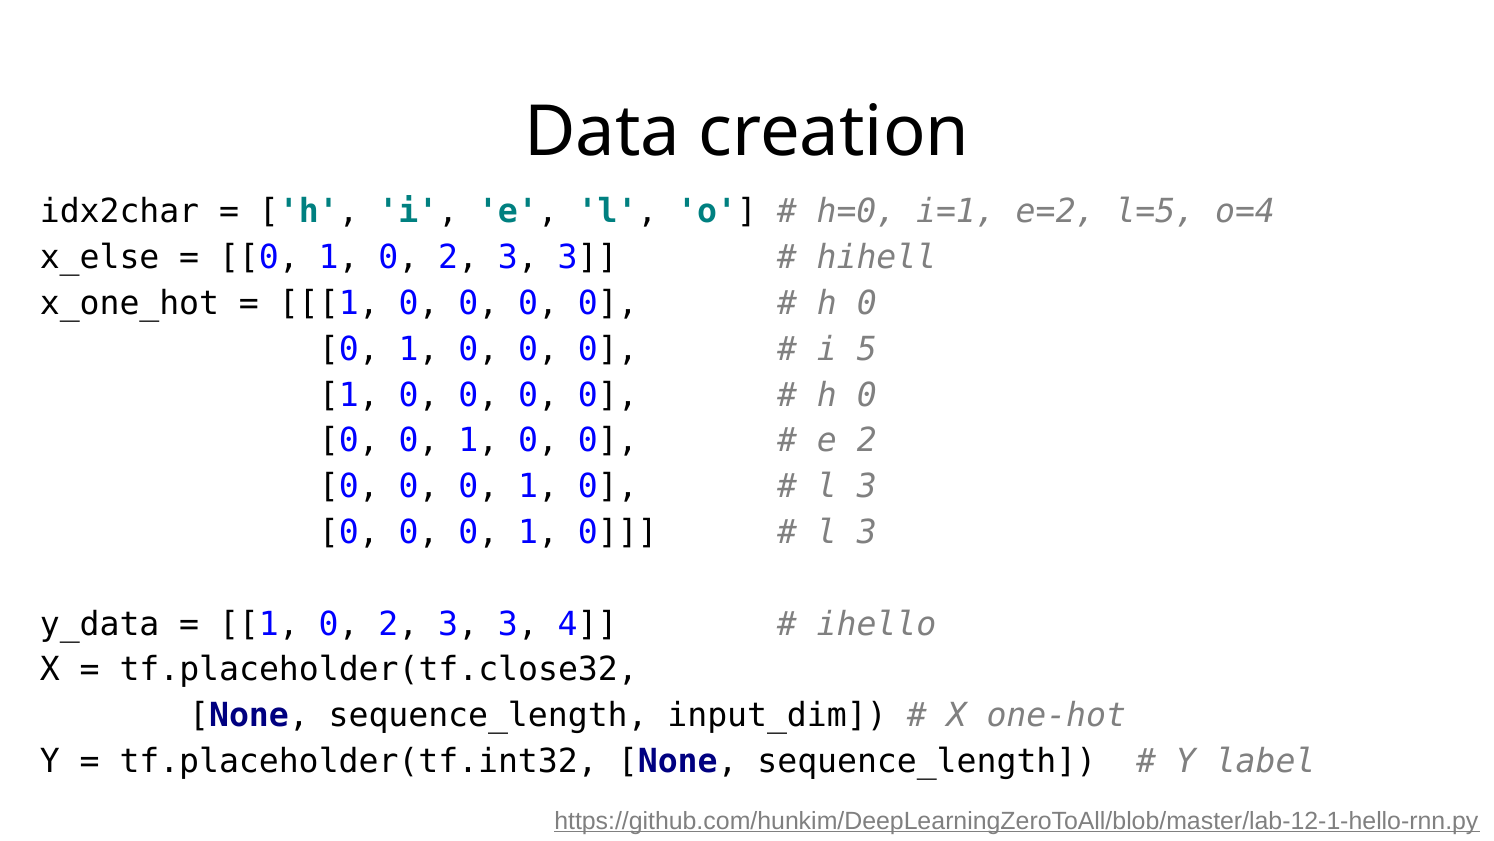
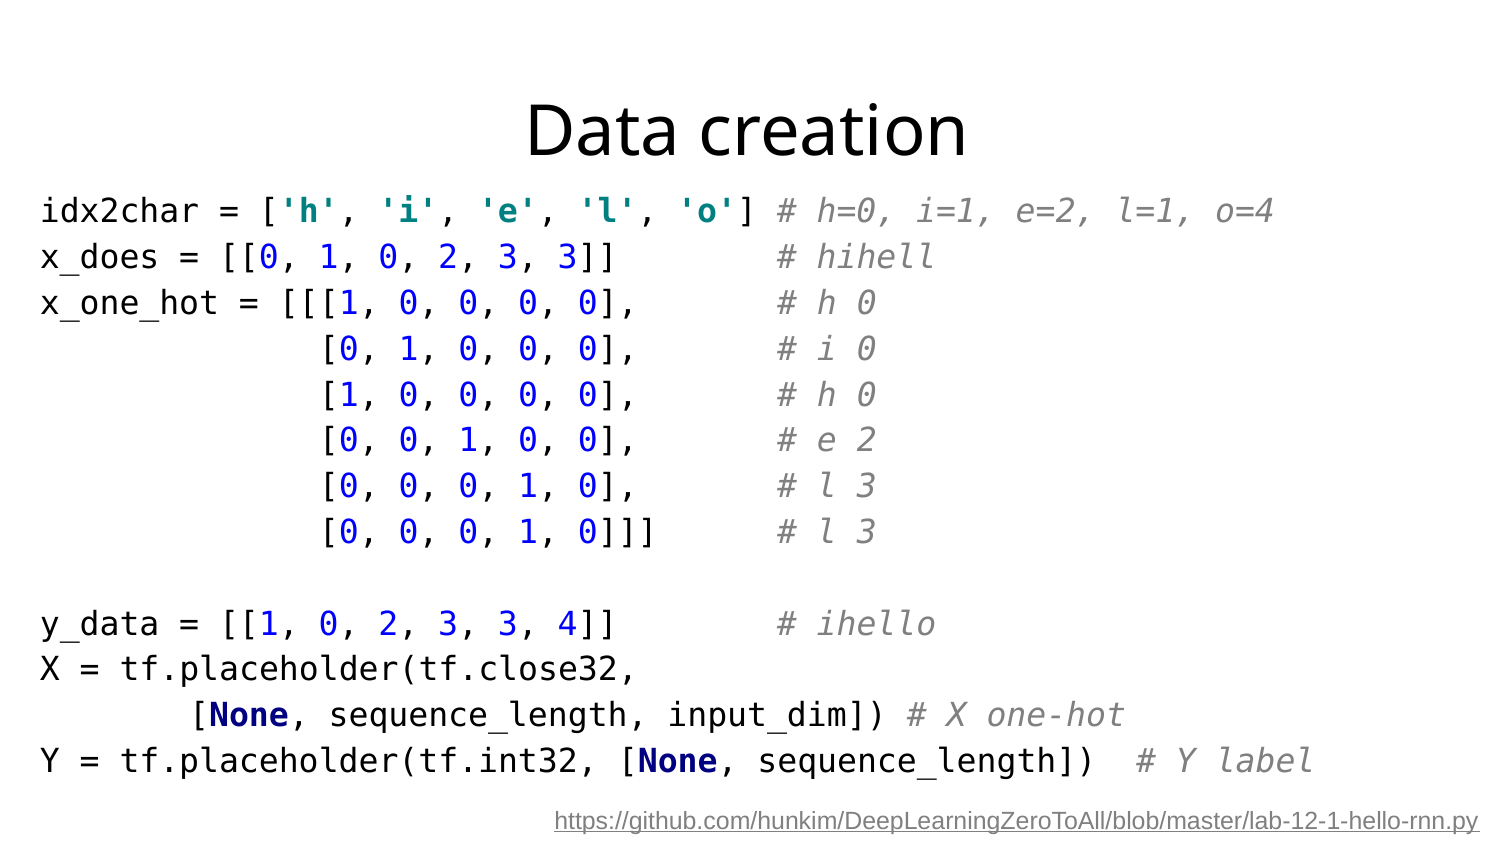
l=5: l=5 -> l=1
x_else: x_else -> x_does
i 5: 5 -> 0
